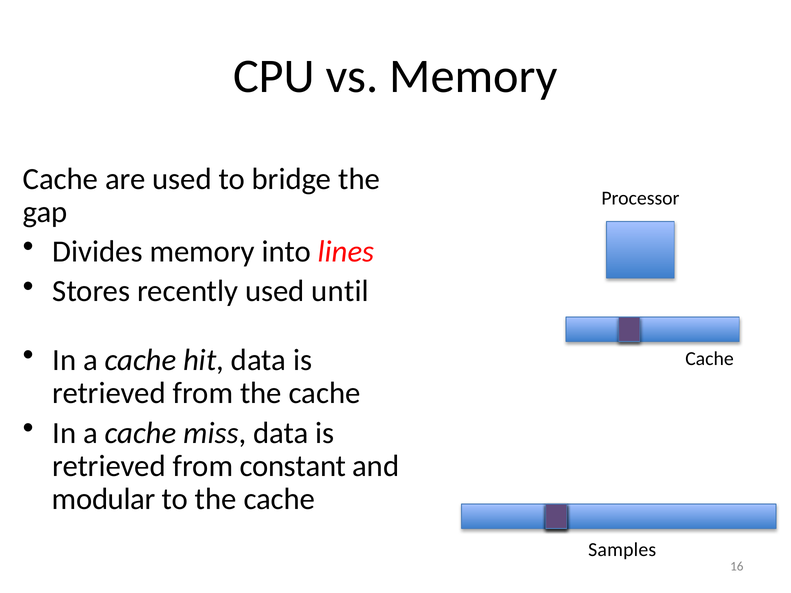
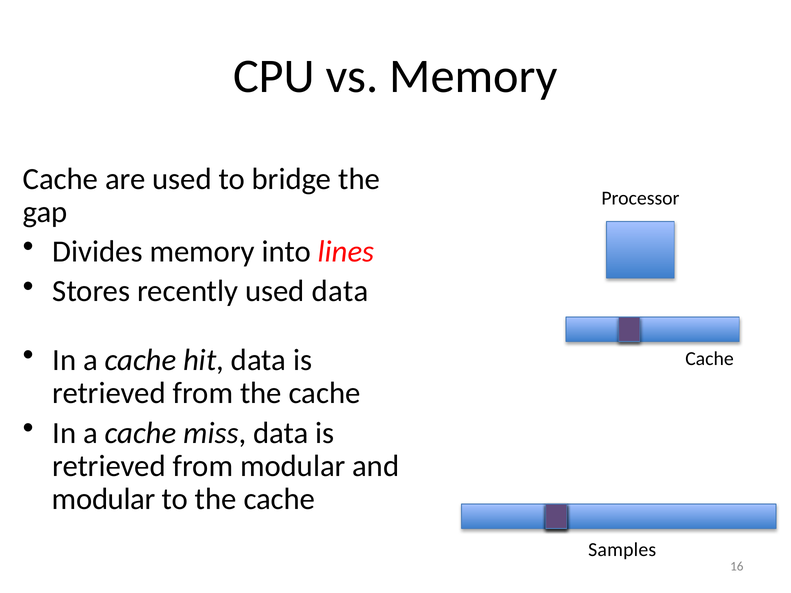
used until: until -> data
from constant: constant -> modular
